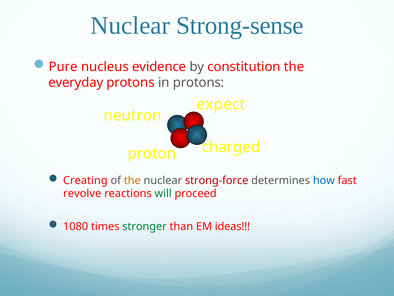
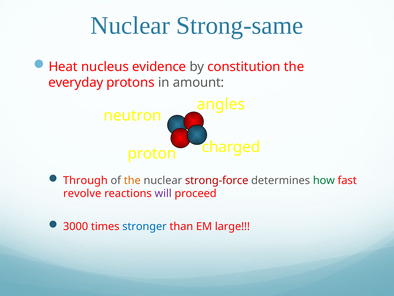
Strong-sense: Strong-sense -> Strong-same
Pure: Pure -> Heat
in protons: protons -> amount
expect: expect -> angles
Creating: Creating -> Through
how colour: blue -> green
will colour: green -> purple
1080: 1080 -> 3000
stronger colour: green -> blue
ideas: ideas -> large
